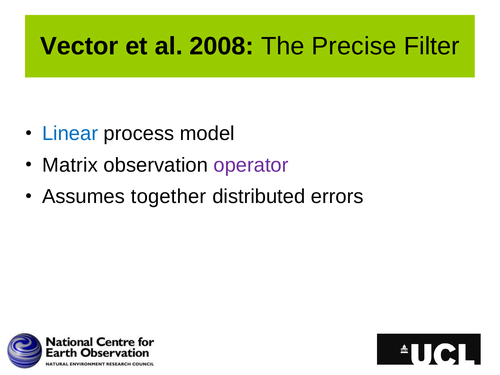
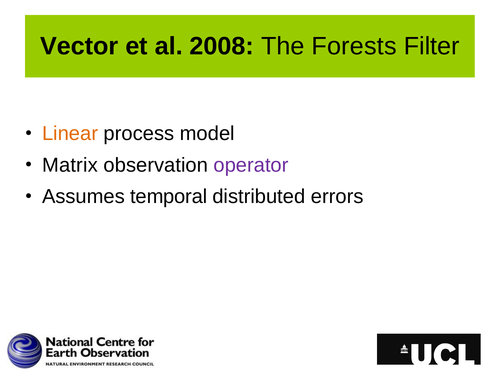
Precise: Precise -> Forests
Linear colour: blue -> orange
together: together -> temporal
